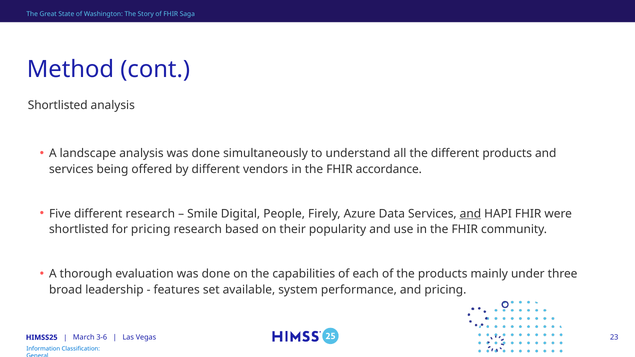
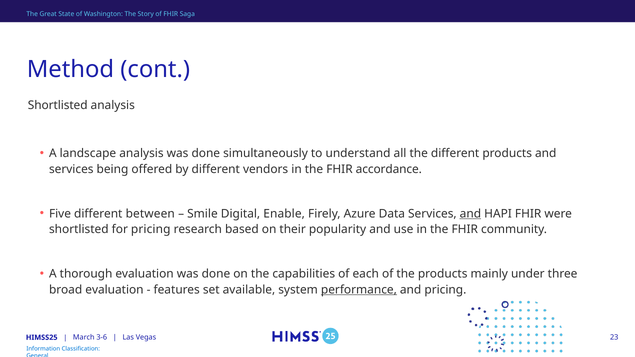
different research: research -> between
People: People -> Enable
broad leadership: leadership -> evaluation
performance underline: none -> present
